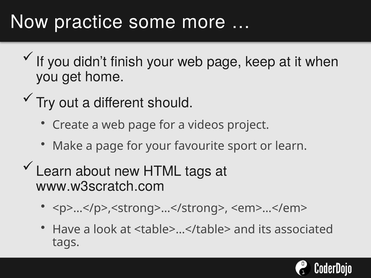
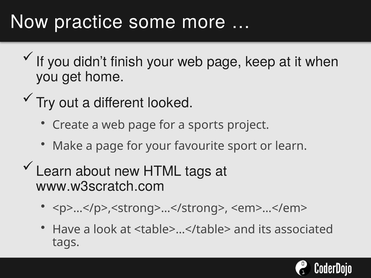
should: should -> looked
videos: videos -> sports
